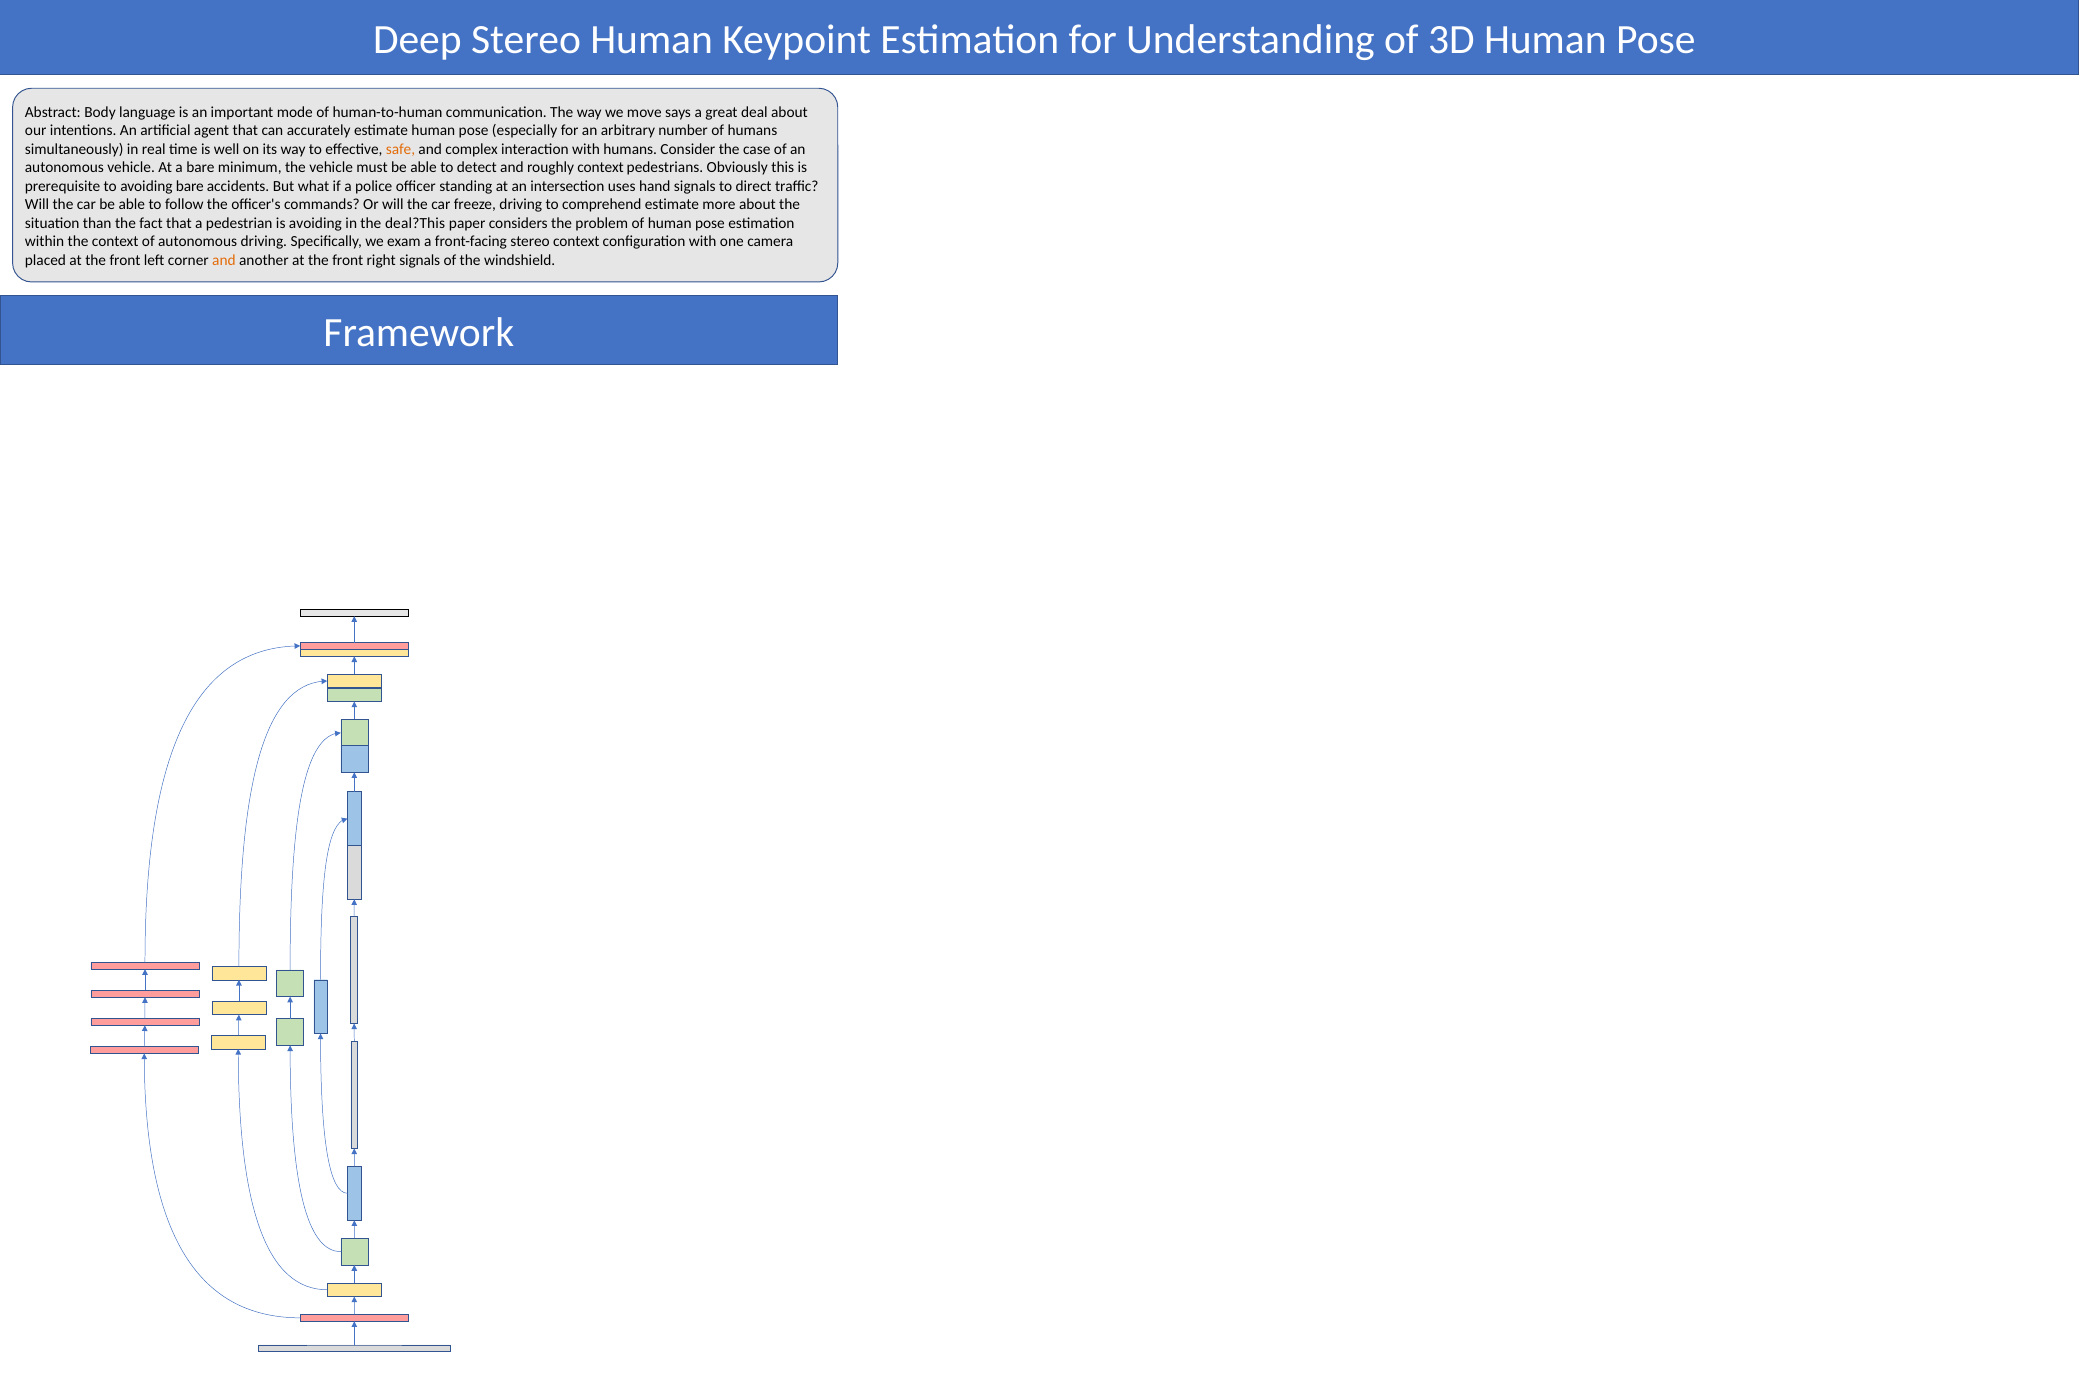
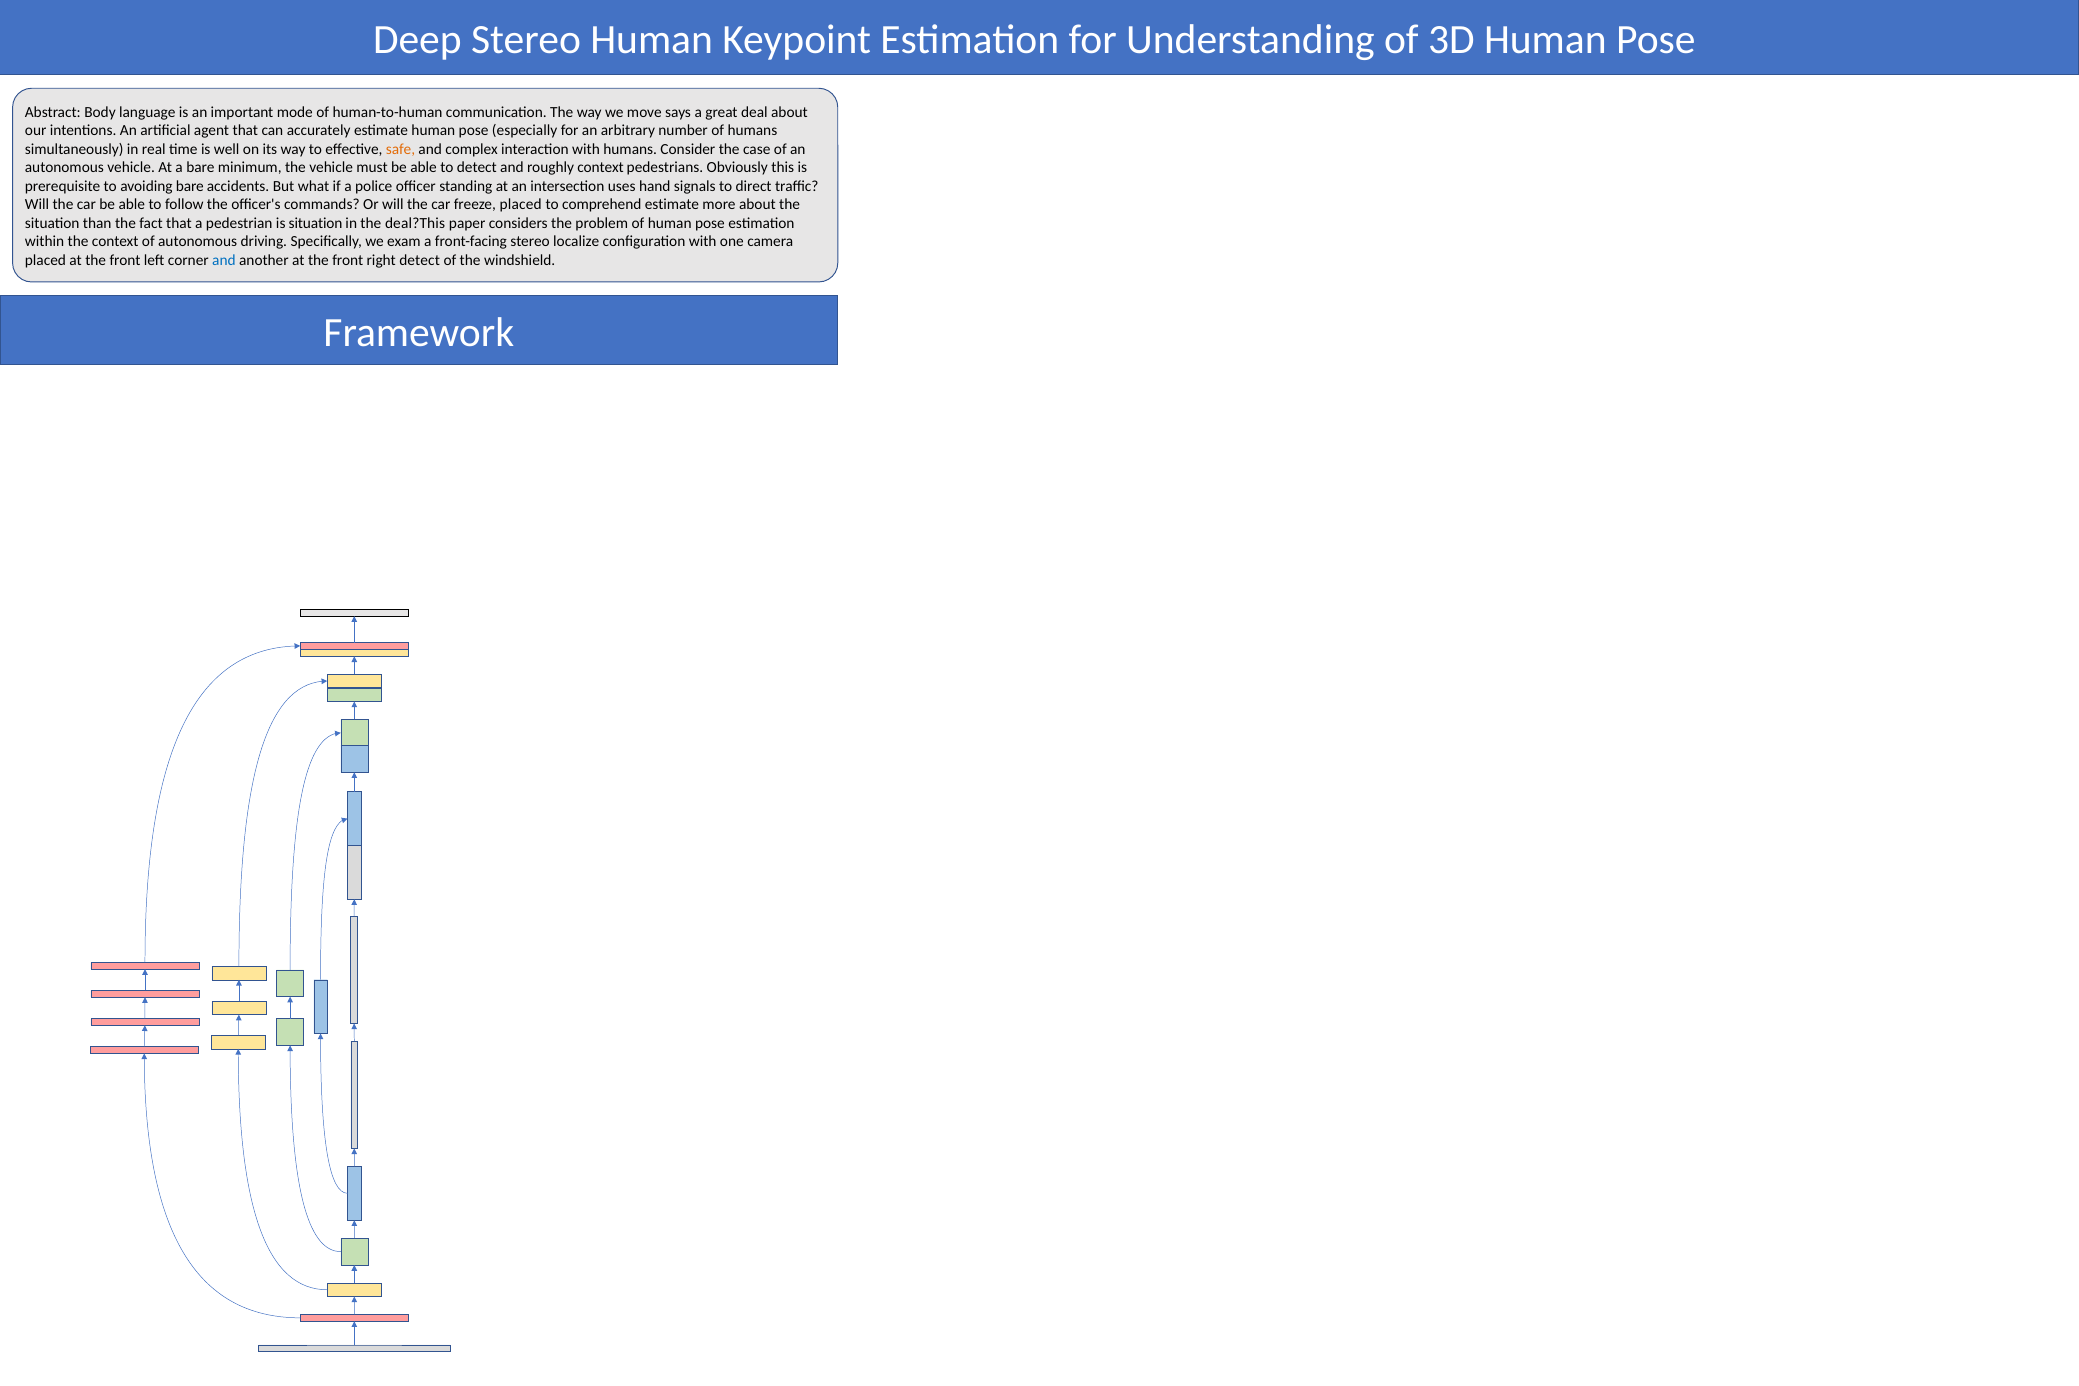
freeze driving: driving -> placed
is avoiding: avoiding -> situation
stereo context: context -> localize
and at (224, 260) colour: orange -> blue
right signals: signals -> detect
